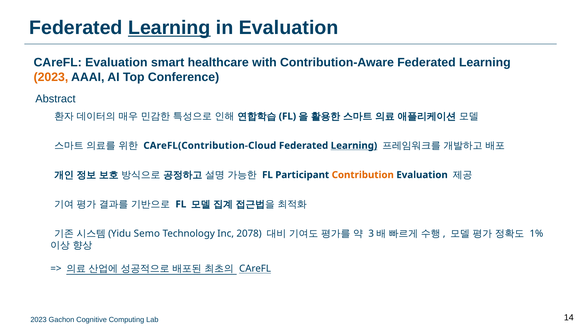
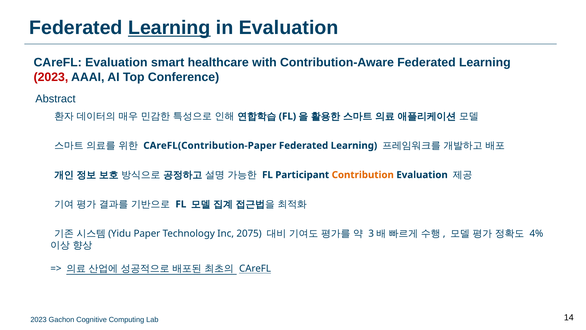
2023 at (51, 77) colour: orange -> red
CAreFL(Contribution-Cloud: CAreFL(Contribution-Cloud -> CAreFL(Contribution-Paper
Learning at (354, 145) underline: present -> none
Semo: Semo -> Paper
2078: 2078 -> 2075
1%: 1% -> 4%
